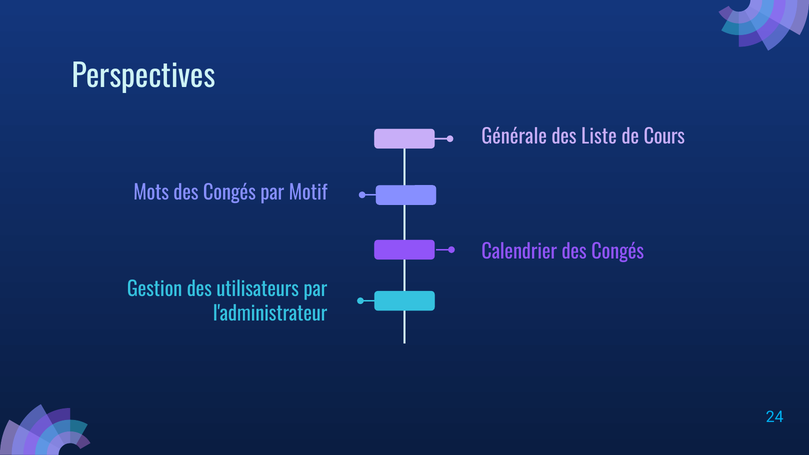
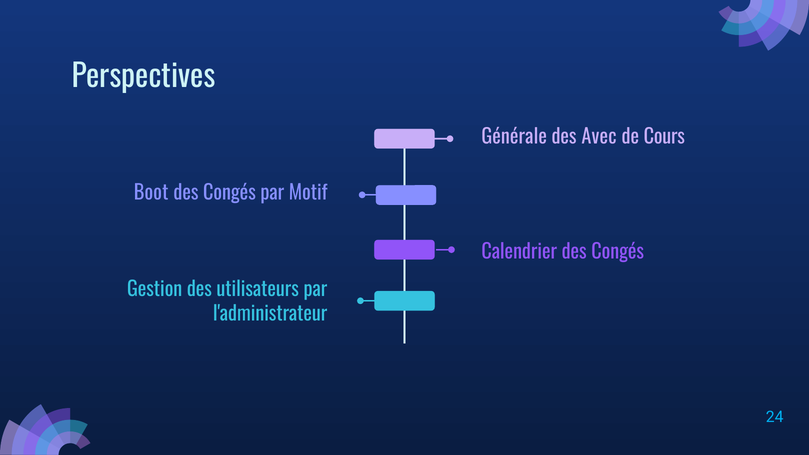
Liste: Liste -> Avec
Mots: Mots -> Boot
